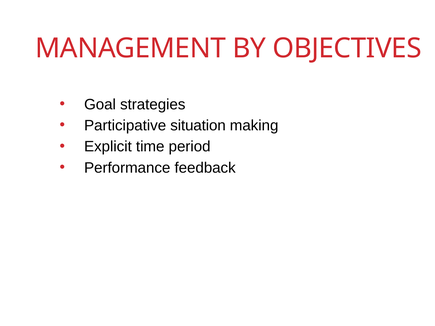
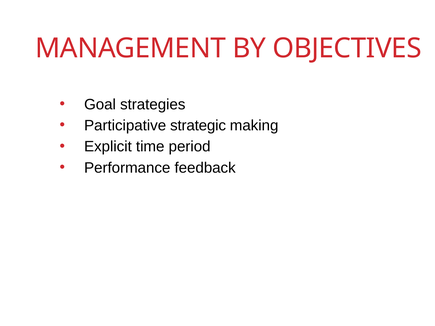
situation: situation -> strategic
